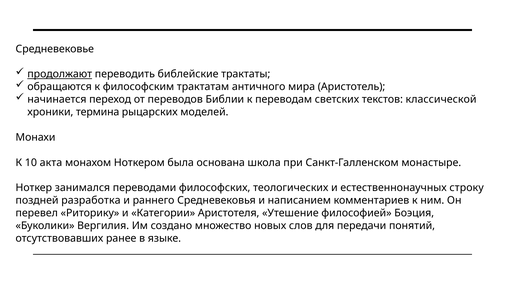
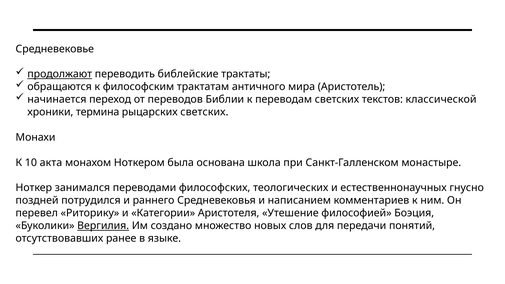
рыцарских моделей: моделей -> светских
строку: строку -> гнусно
разработка: разработка -> потрудился
Вергилия underline: none -> present
